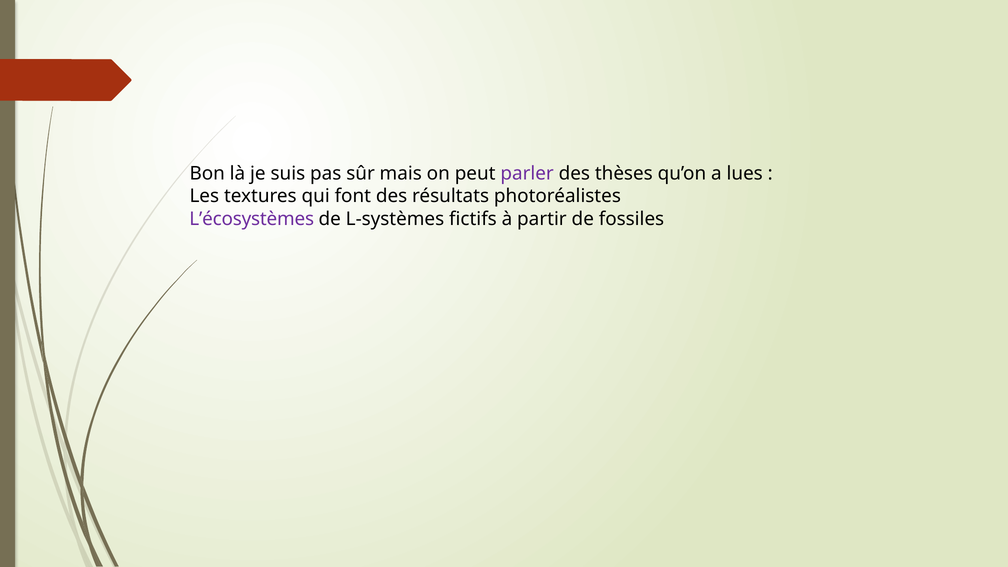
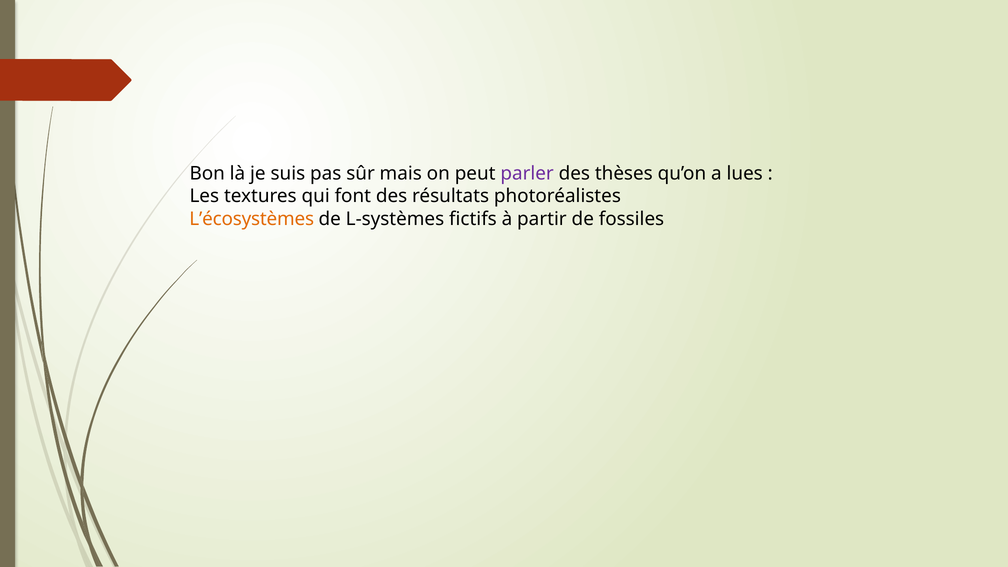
L’écosystèmes colour: purple -> orange
